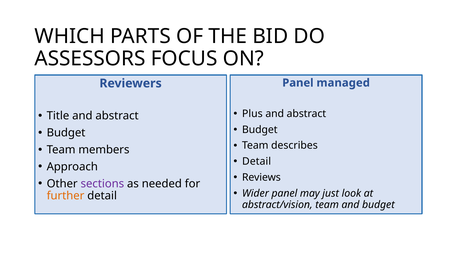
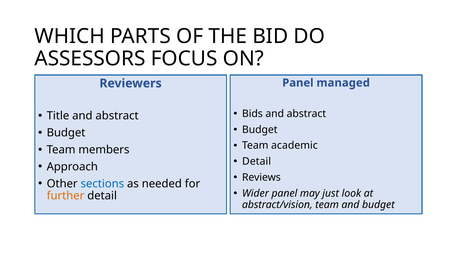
Plus: Plus -> Bids
describes: describes -> academic
sections colour: purple -> blue
